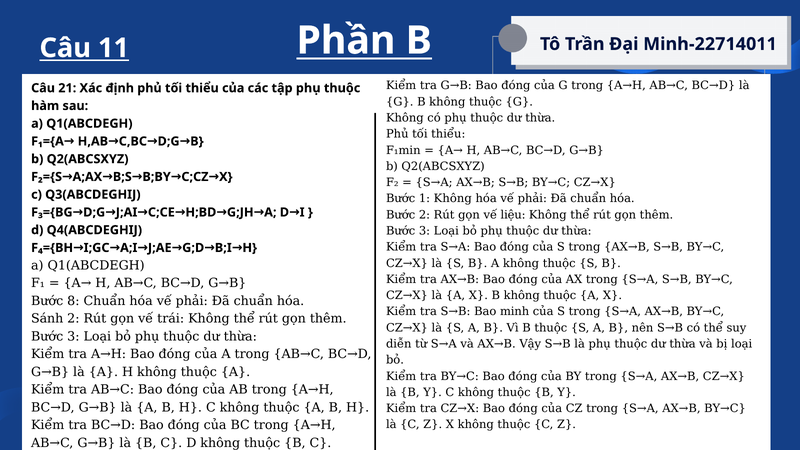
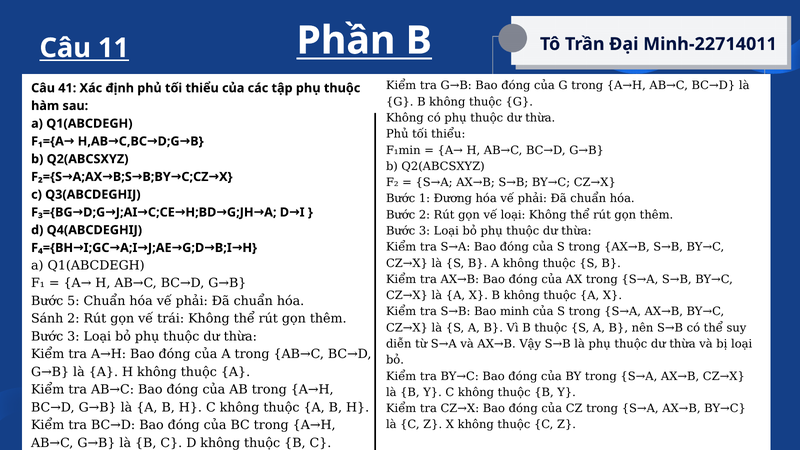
21: 21 -> 41
1 Không: Không -> Đương
vế liệu: liệu -> loại
8: 8 -> 5
